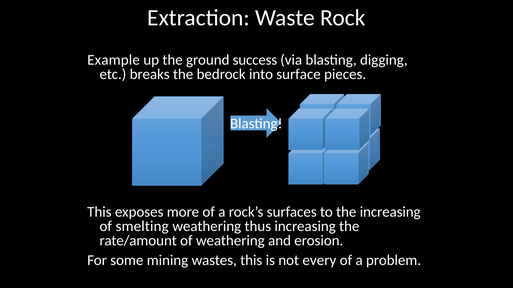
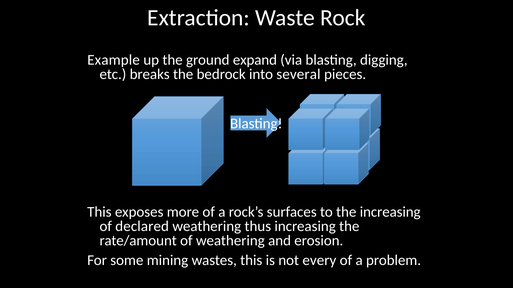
success: success -> expand
surface: surface -> several
smelting: smelting -> declared
